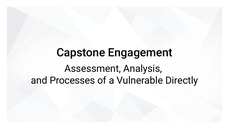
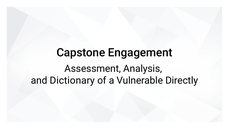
Processes: Processes -> Dictionary
